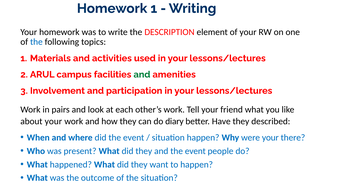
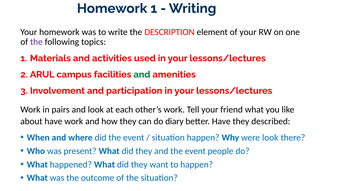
the at (36, 42) colour: blue -> purple
about your: your -> have
were your: your -> look
